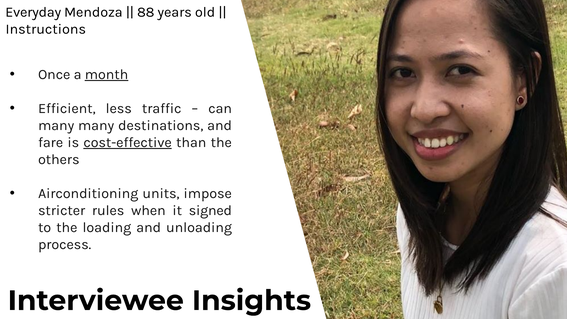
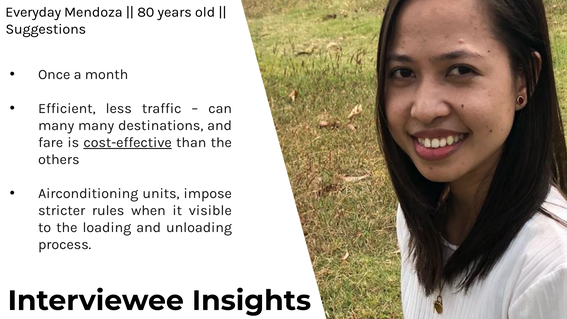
88: 88 -> 80
Instructions: Instructions -> Suggestions
month underline: present -> none
signed: signed -> visible
